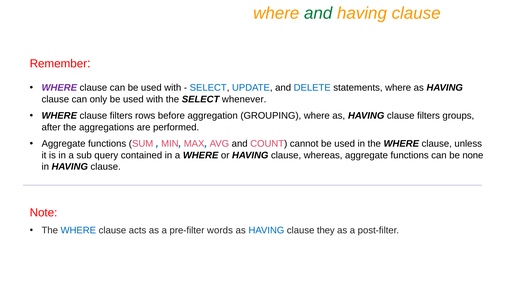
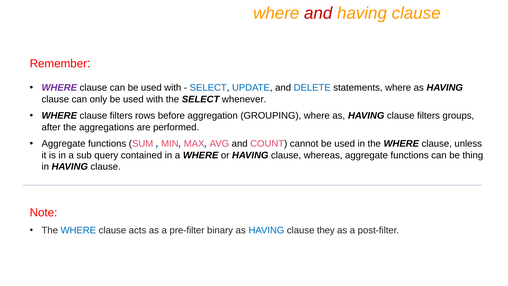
and at (318, 13) colour: green -> red
none: none -> thing
words: words -> binary
